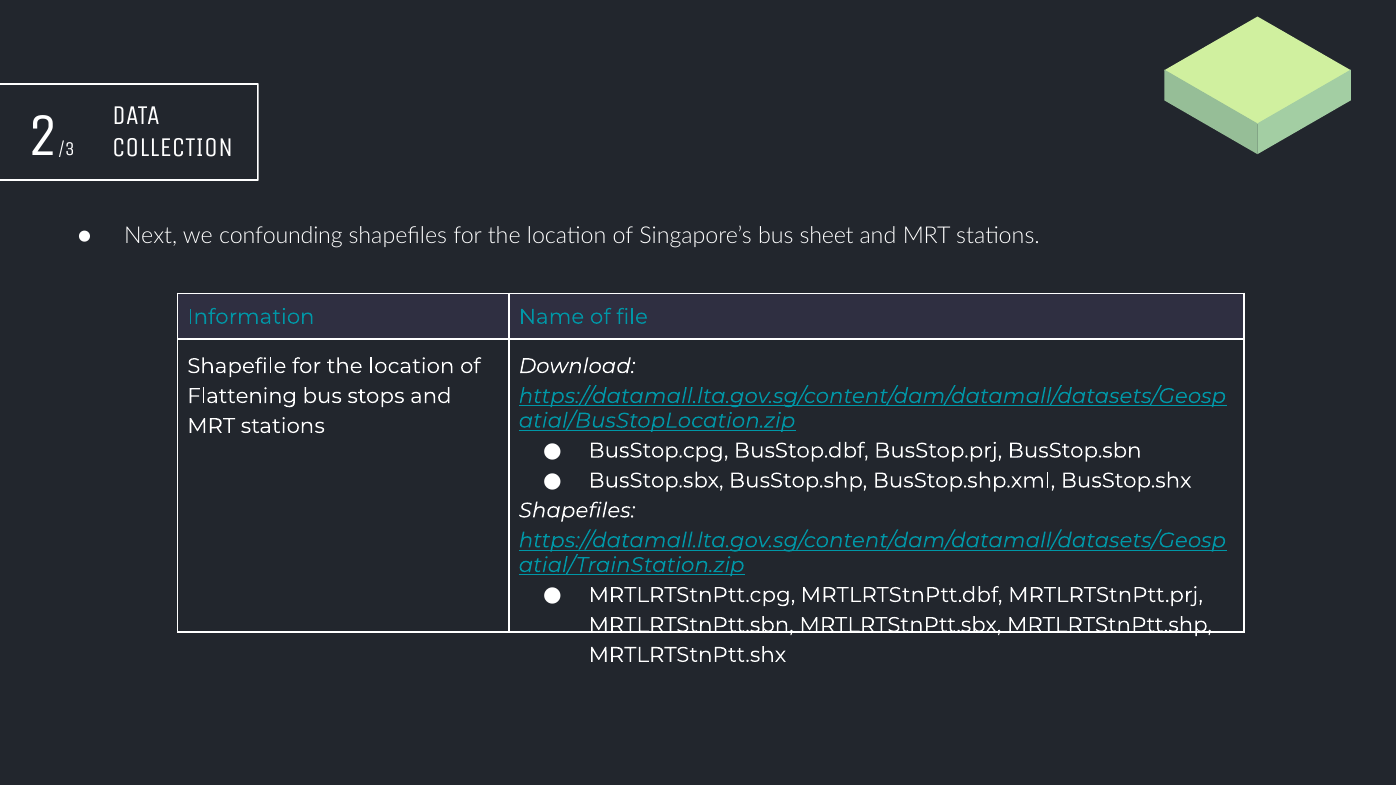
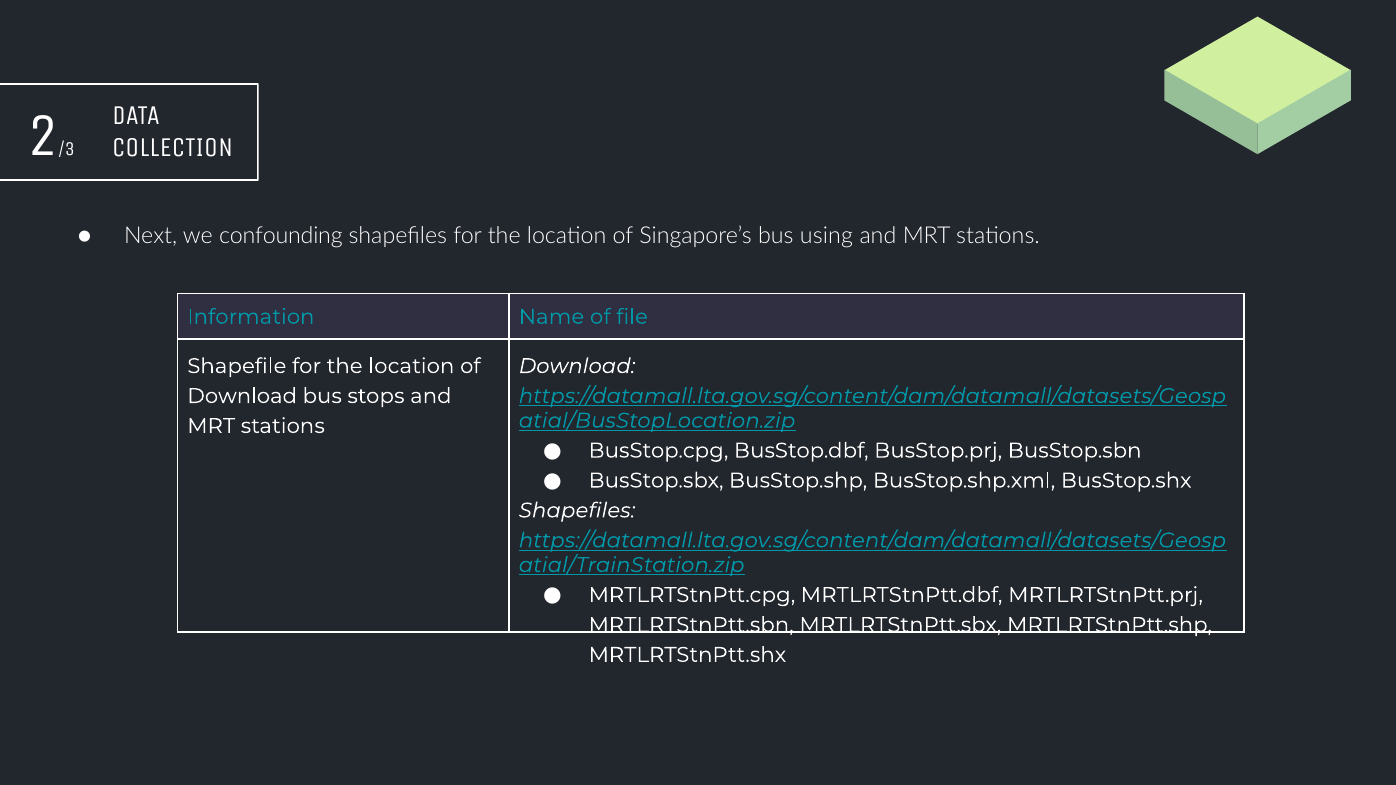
sheet: sheet -> using
Flattening at (242, 396): Flattening -> Download
